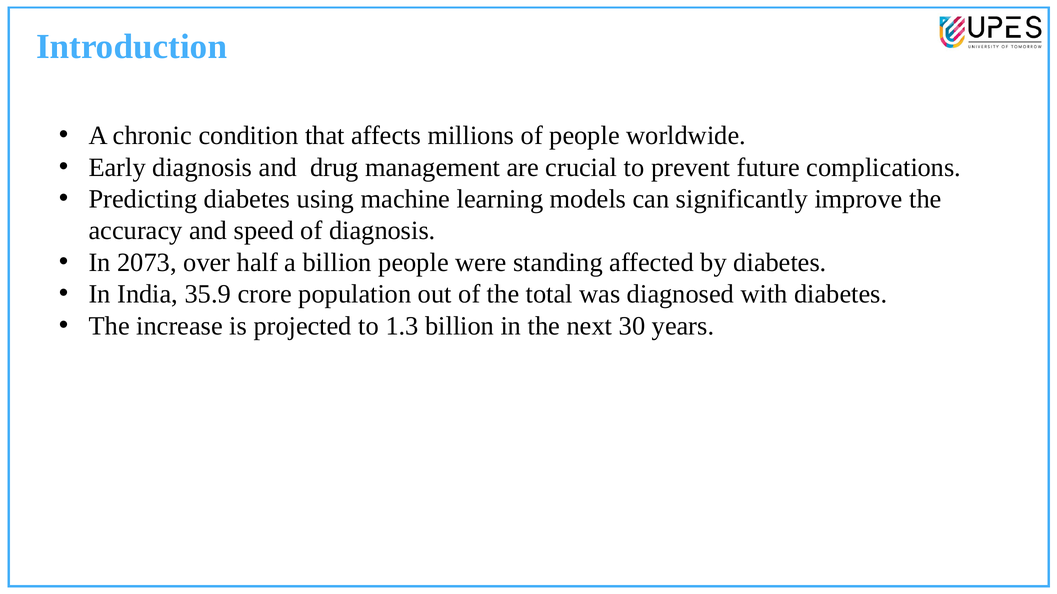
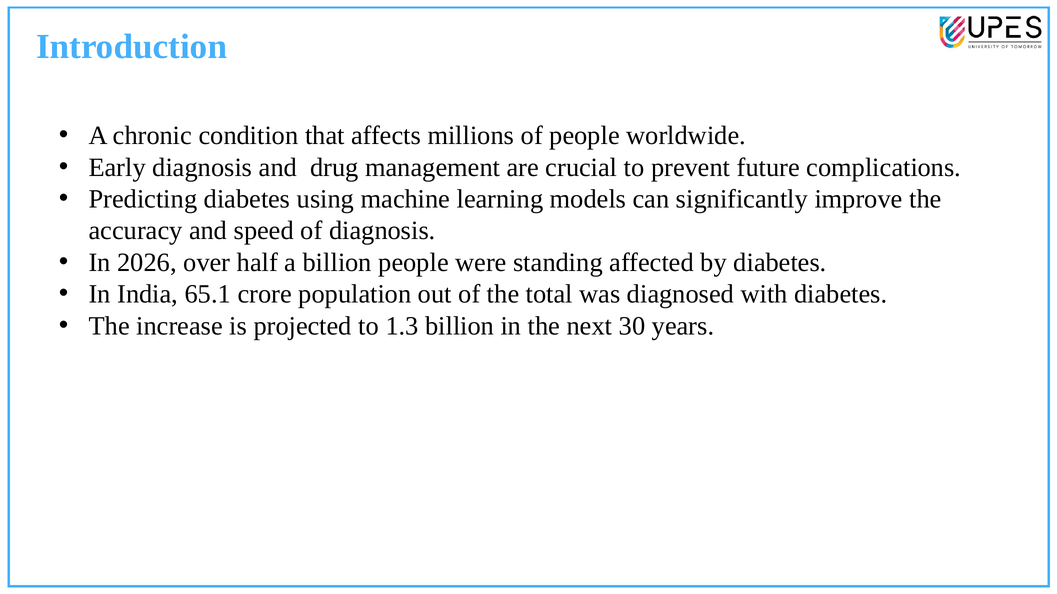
2073: 2073 -> 2026
35.9: 35.9 -> 65.1
